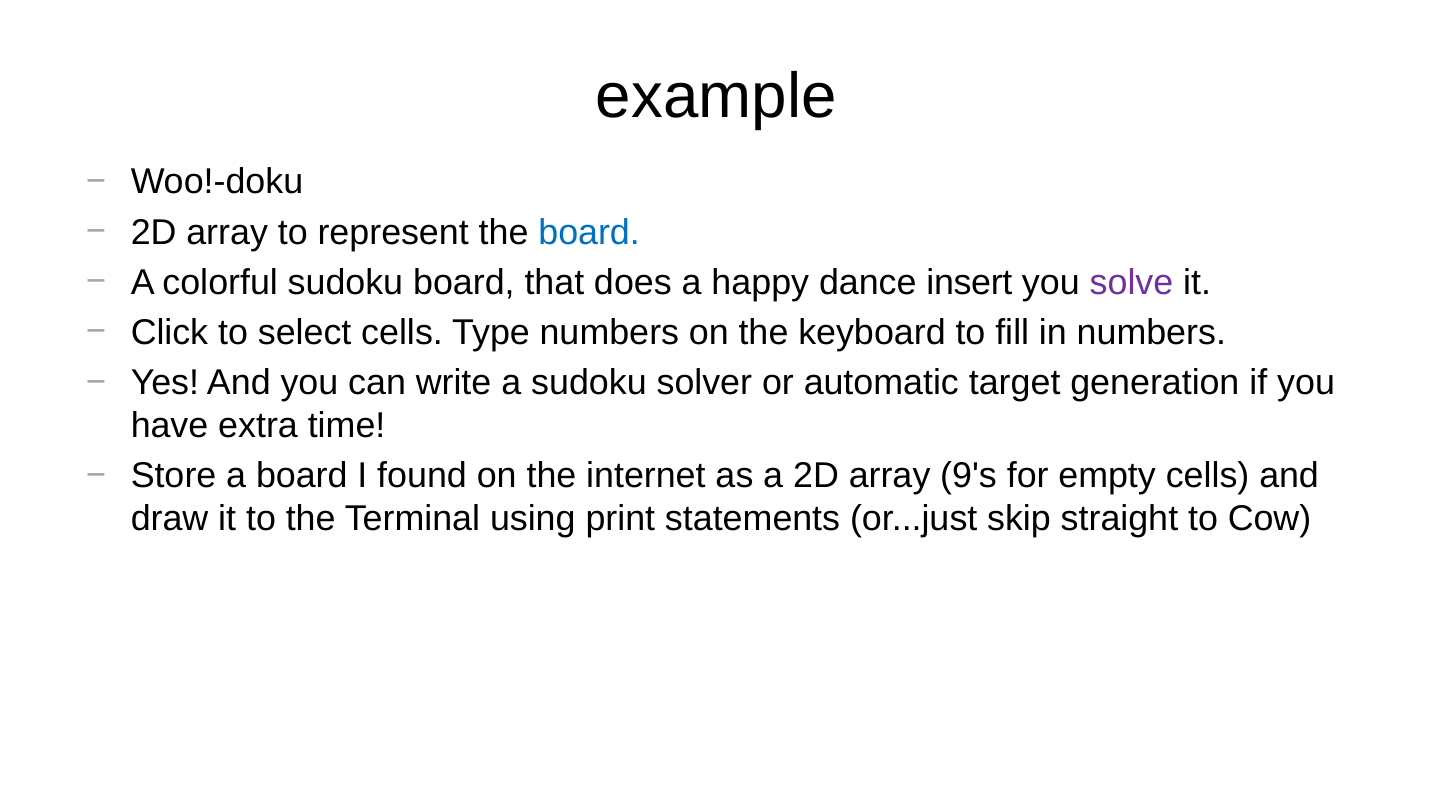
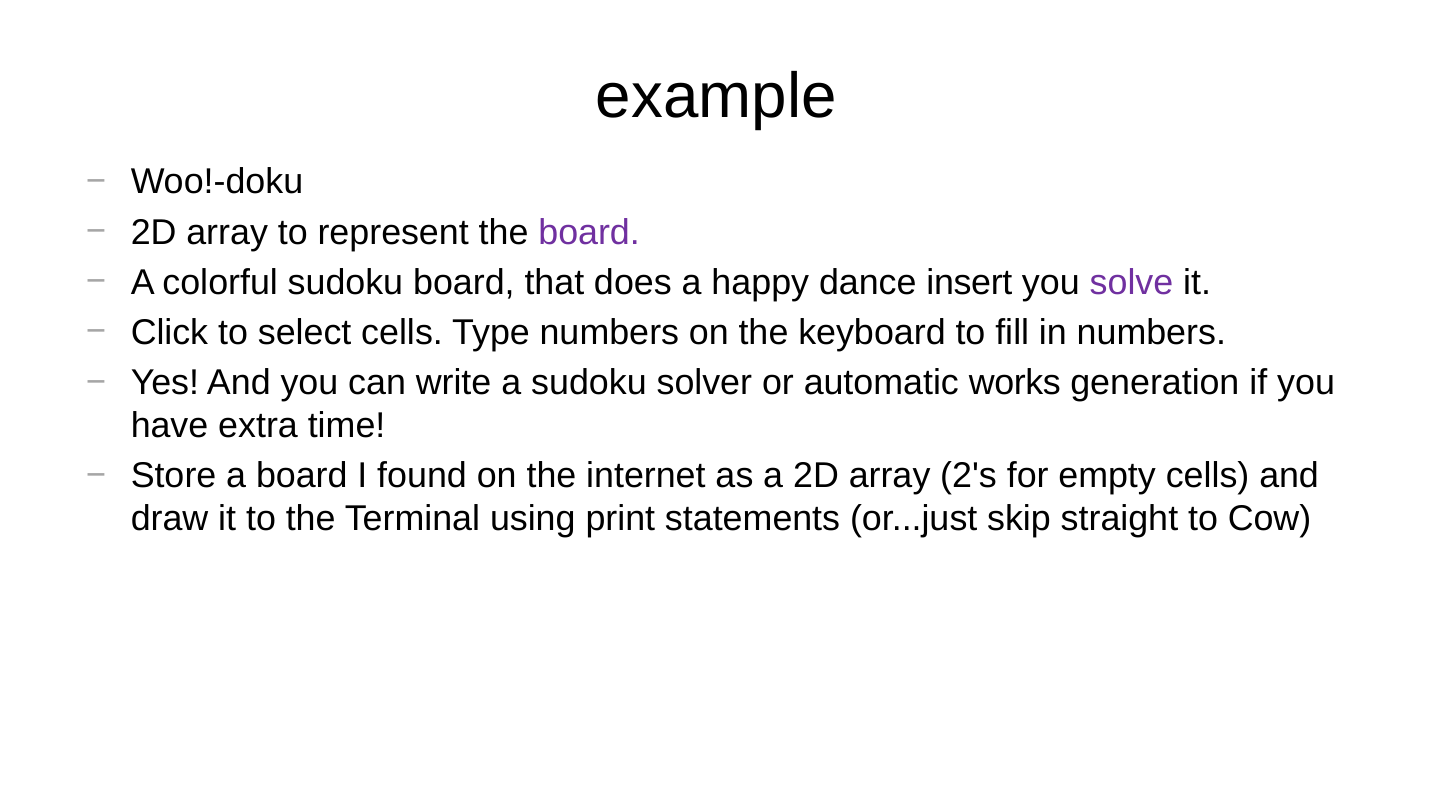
board at (589, 232) colour: blue -> purple
target: target -> works
9's: 9's -> 2's
